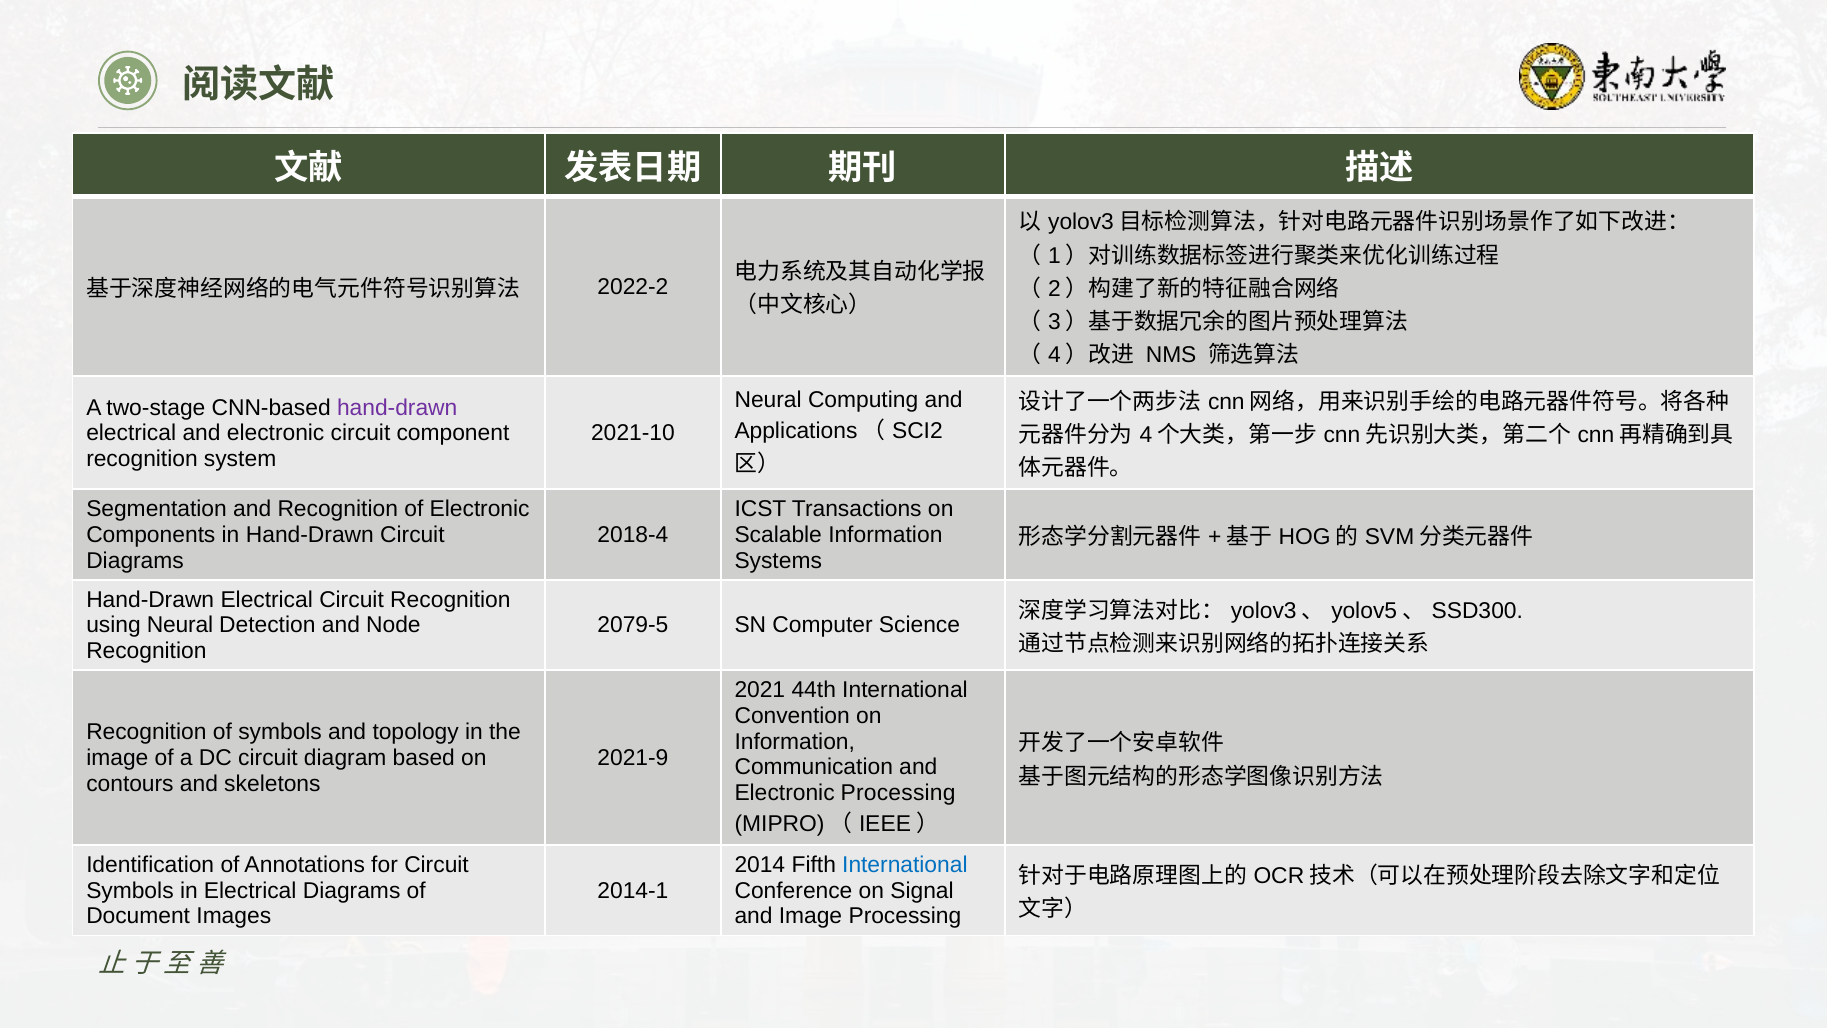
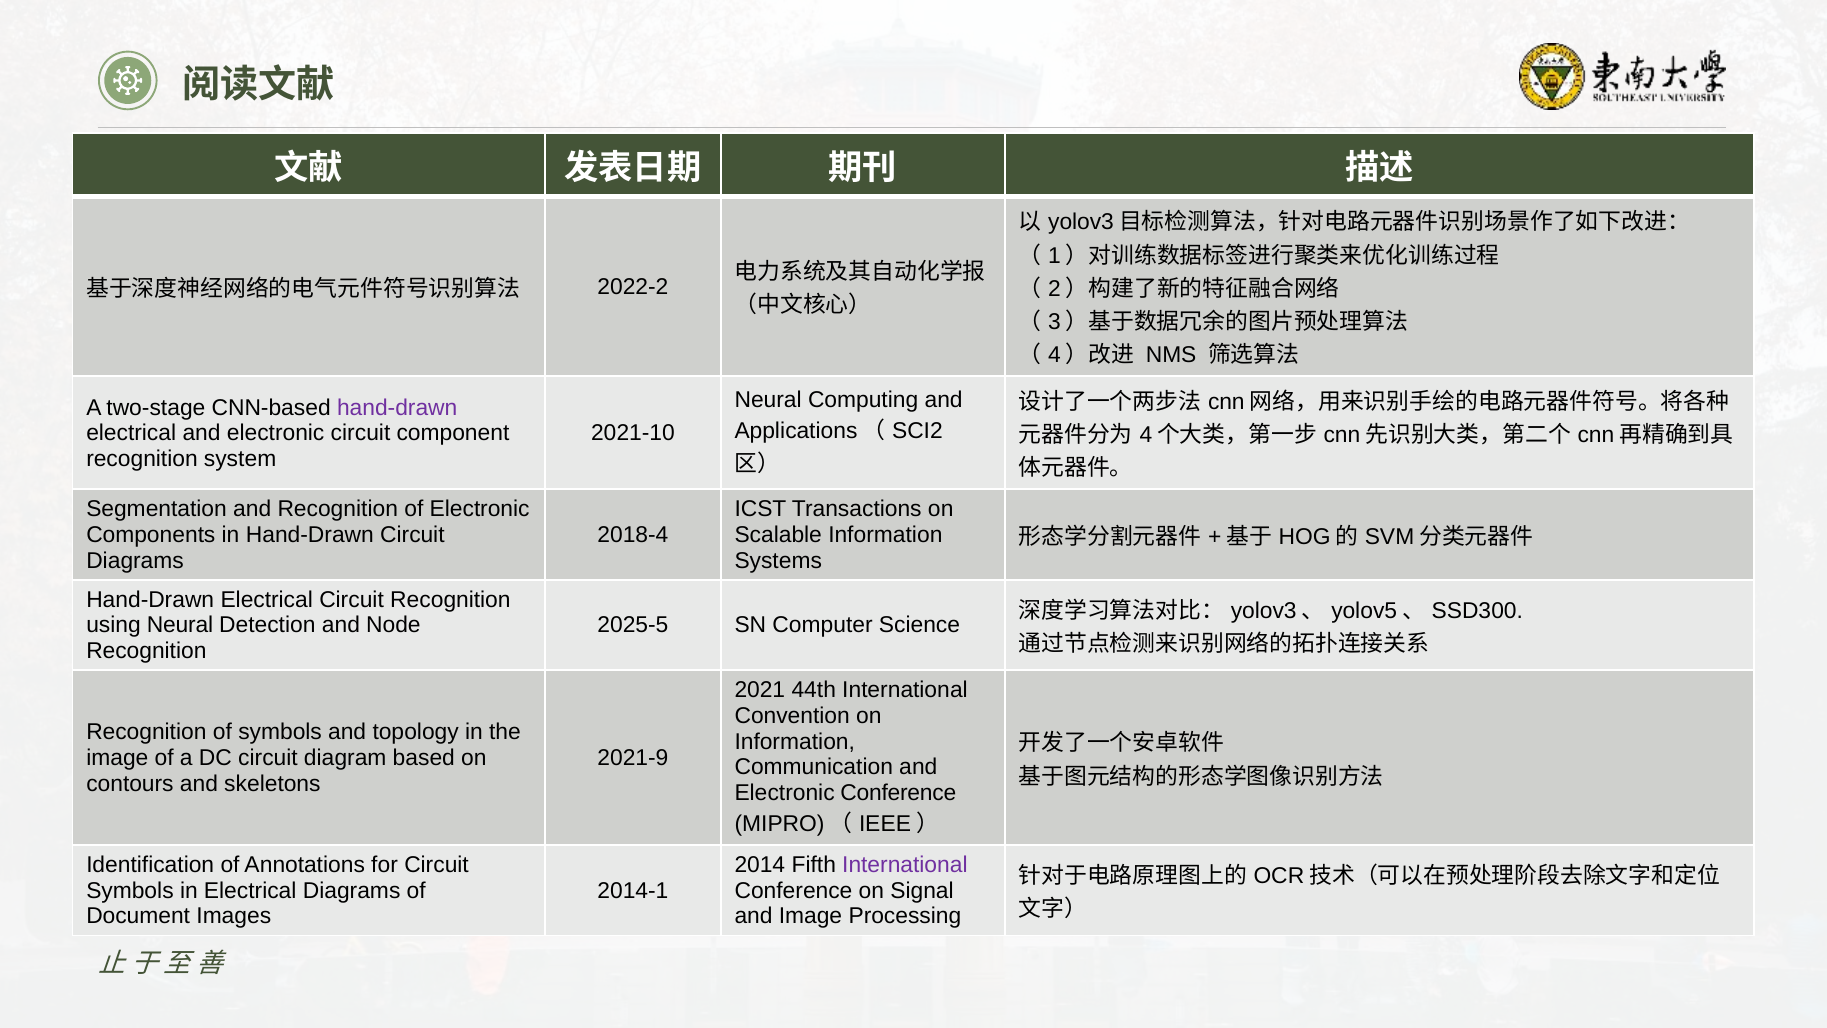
2079-5: 2079-5 -> 2025-5
Electronic Processing: Processing -> Conference
International at (905, 865) colour: blue -> purple
